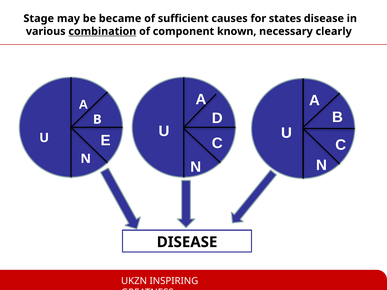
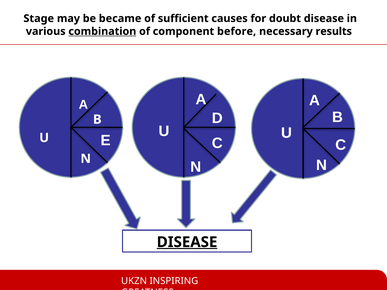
states: states -> doubt
known: known -> before
clearly: clearly -> results
DISEASE at (187, 242) underline: none -> present
